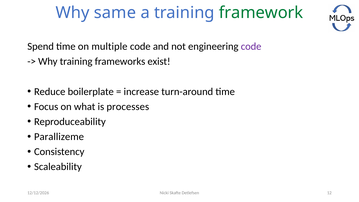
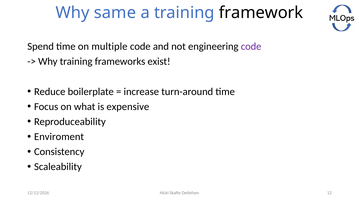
framework colour: green -> black
processes: processes -> expensive
Parallizeme: Parallizeme -> Enviroment
